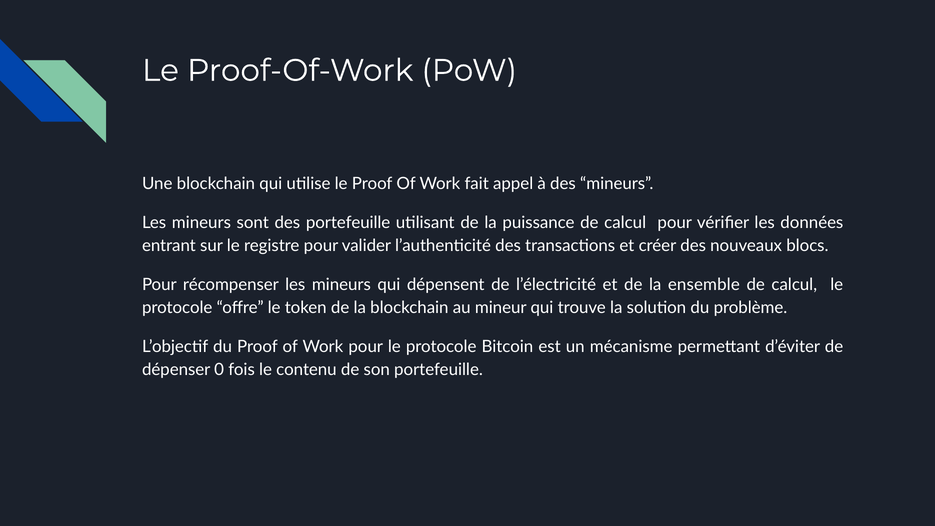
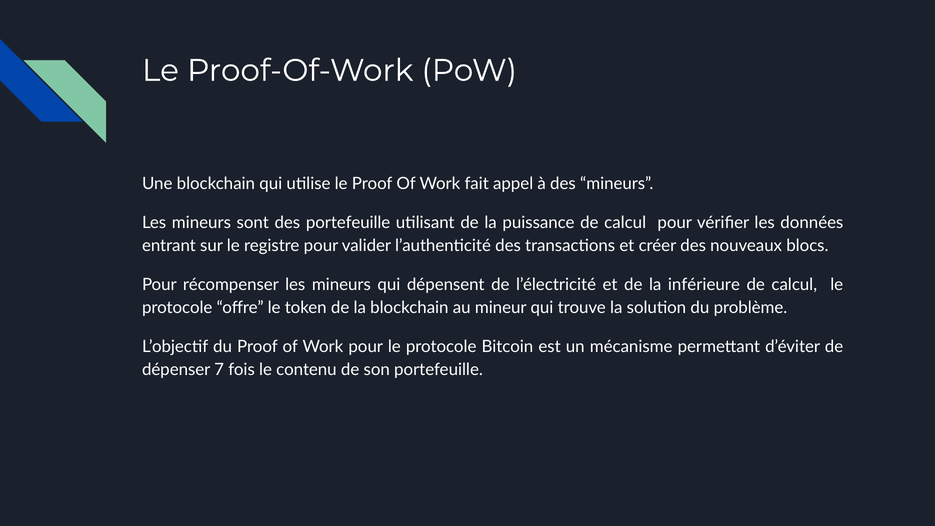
ensemble: ensemble -> inférieure
0: 0 -> 7
